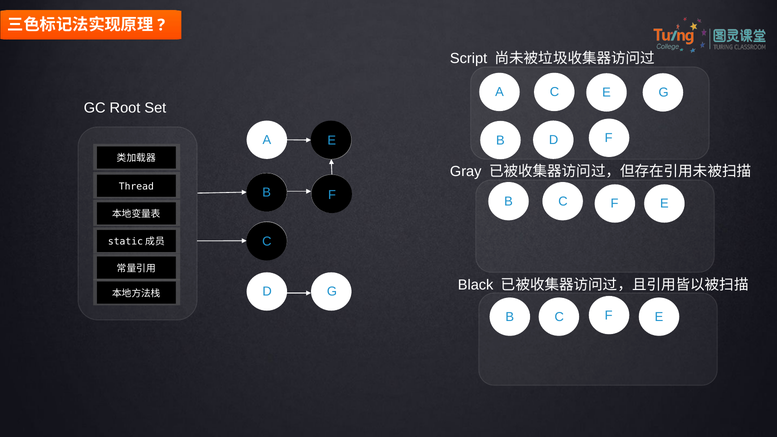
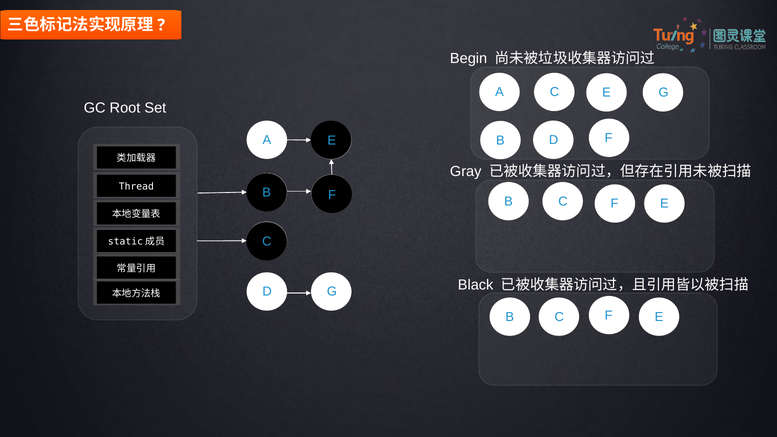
Script: Script -> Begin
